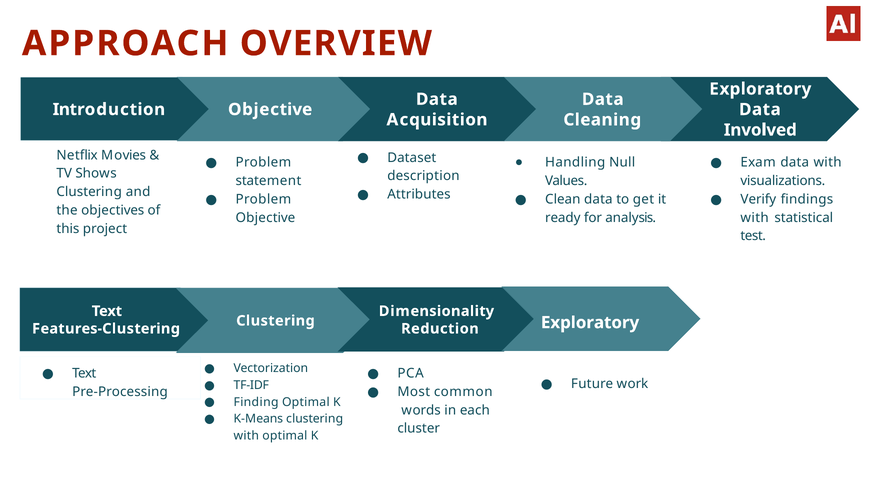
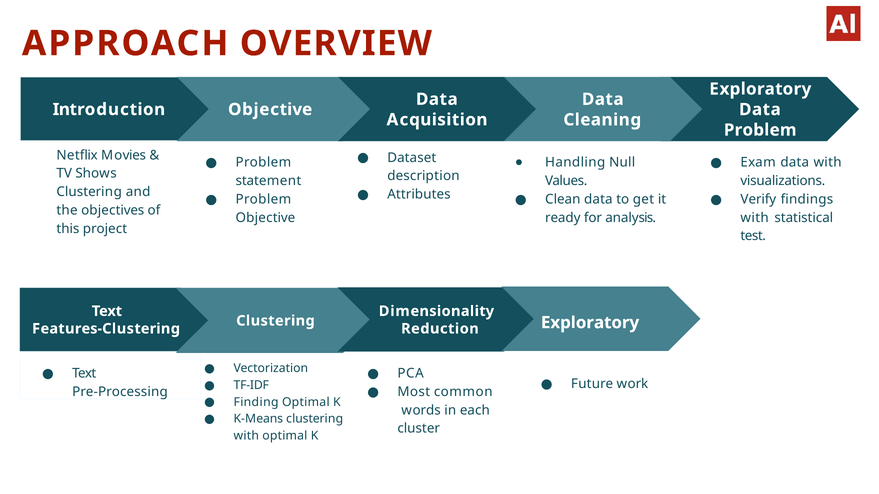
Involved at (760, 130): Involved -> Problem
